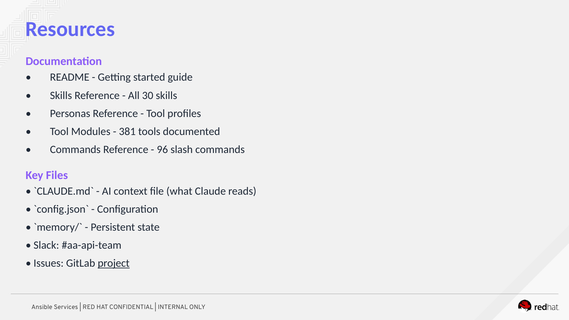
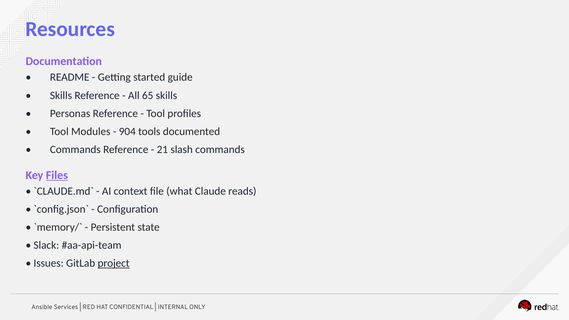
30: 30 -> 65
381: 381 -> 904
96: 96 -> 21
Files underline: none -> present
